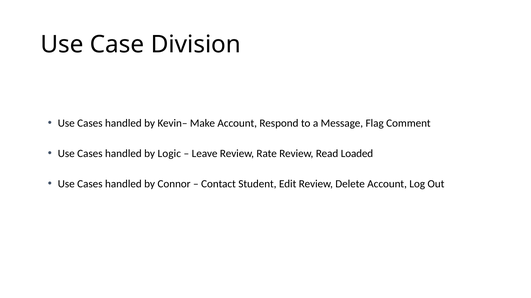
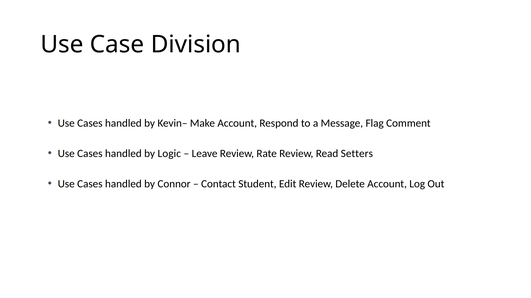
Loaded: Loaded -> Setters
